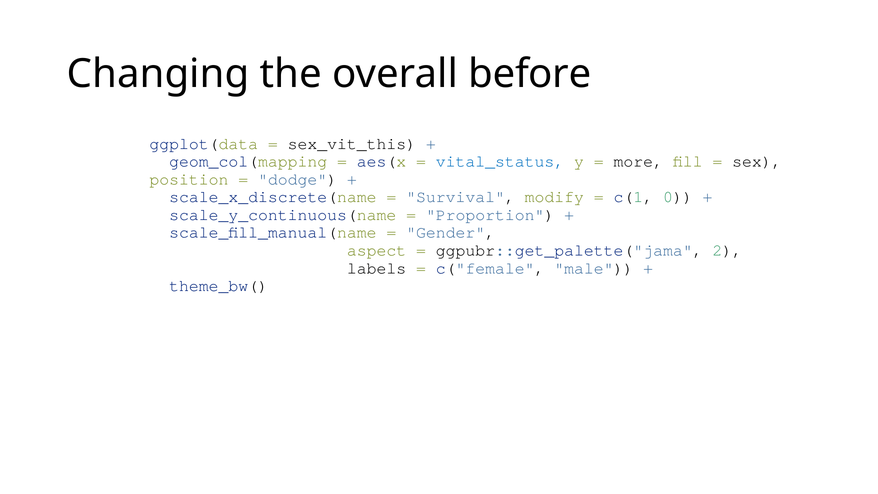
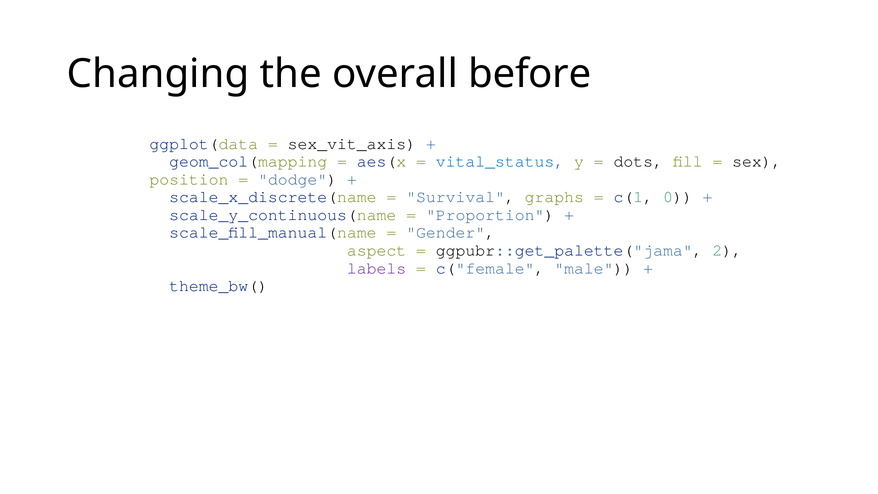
sex_vit_this: sex_vit_this -> sex_vit_axis
more: more -> dots
modify: modify -> graphs
labels colour: black -> purple
